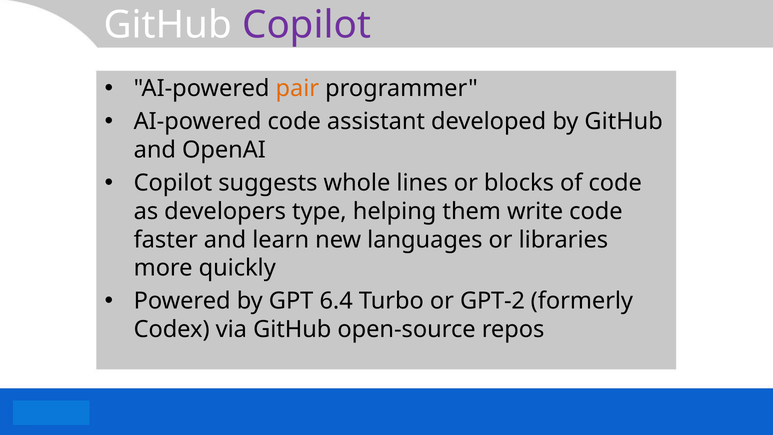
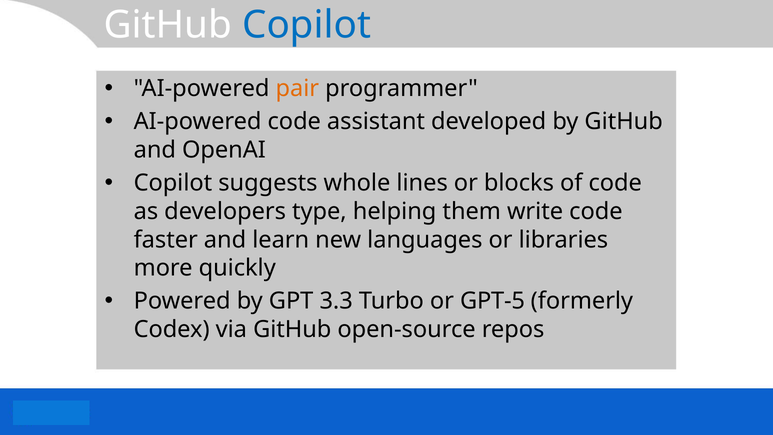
Copilot at (307, 25) colour: purple -> blue
6.4: 6.4 -> 3.3
GPT-2: GPT-2 -> GPT-5
